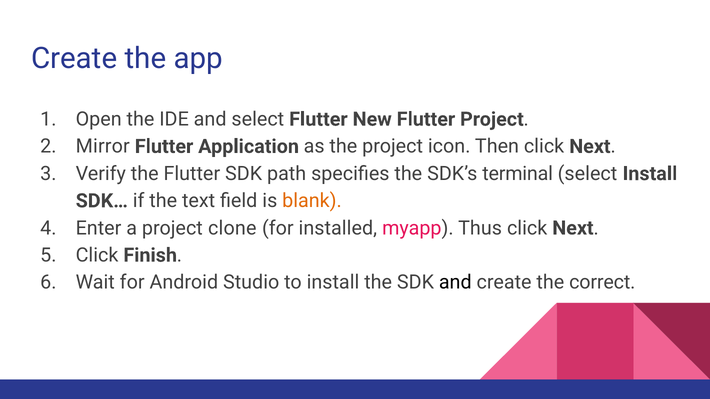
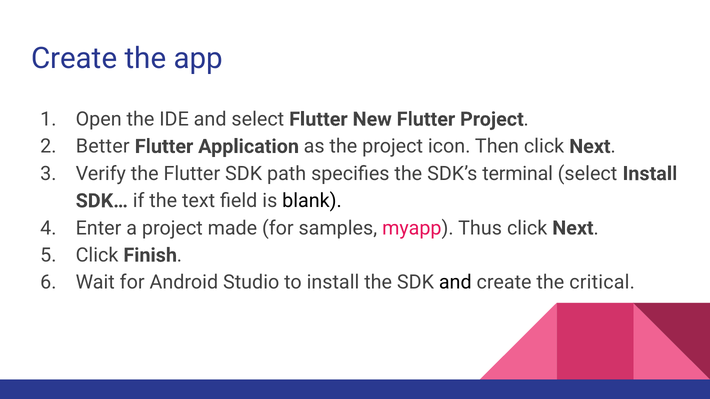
Mirror: Mirror -> Better
blank colour: orange -> black
clone: clone -> made
installed: installed -> samples
correct: correct -> critical
